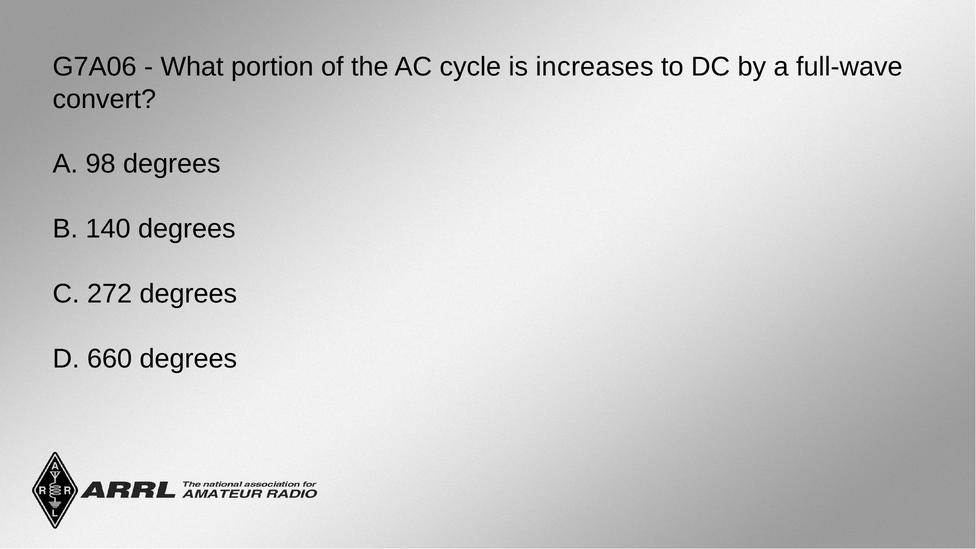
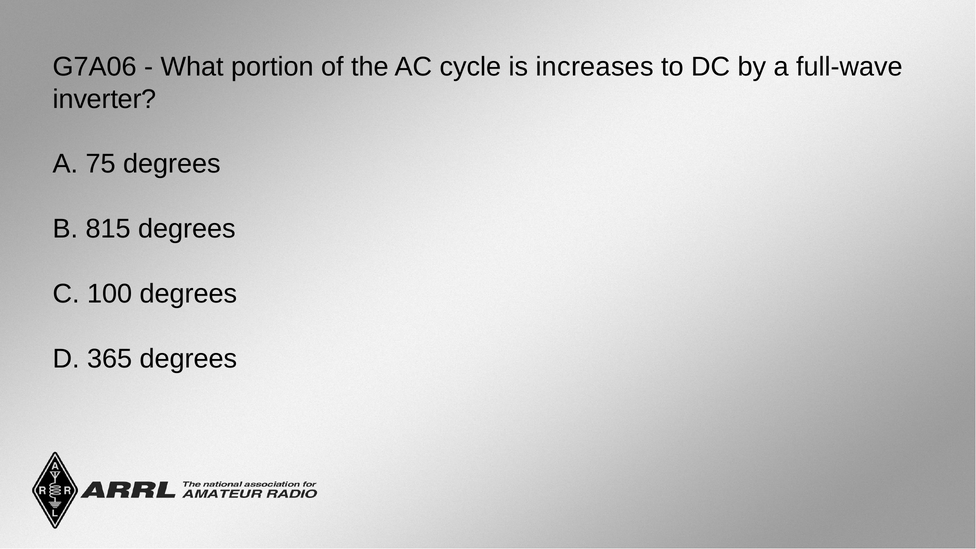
convert: convert -> inverter
98: 98 -> 75
140: 140 -> 815
272: 272 -> 100
660: 660 -> 365
